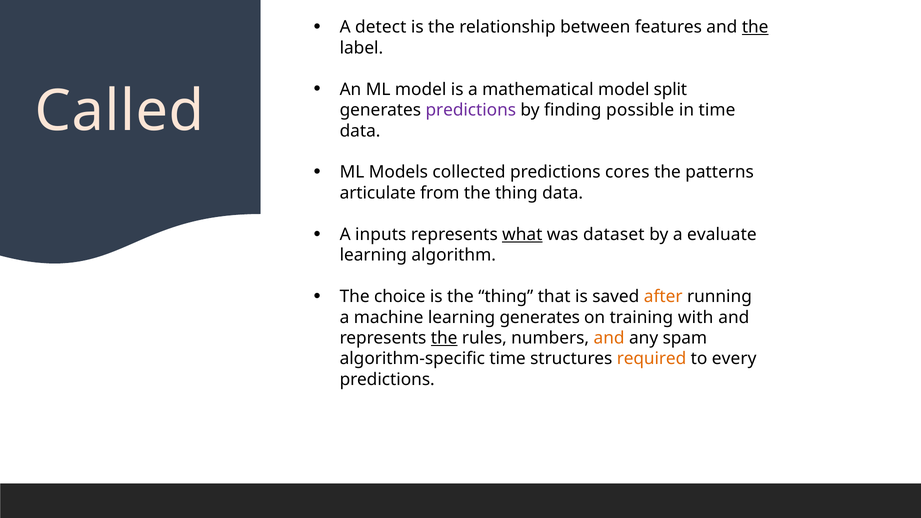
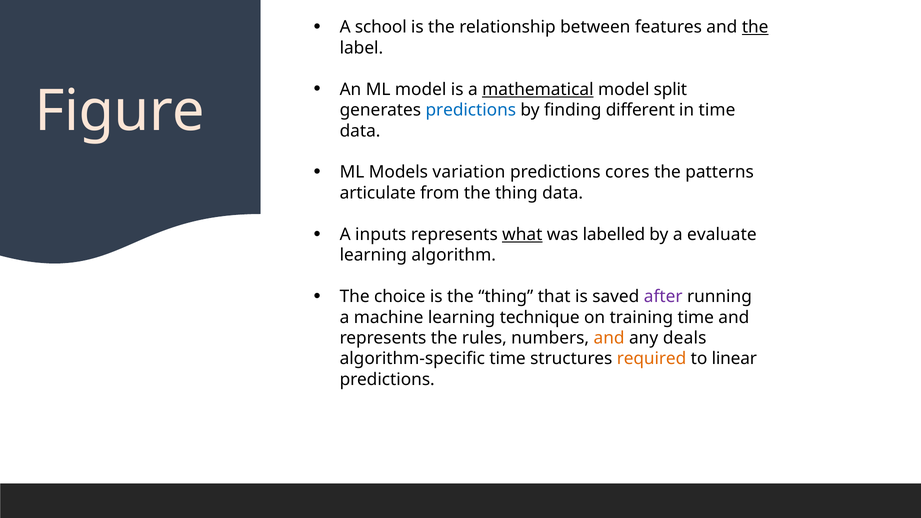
detect: detect -> school
mathematical underline: none -> present
Called: Called -> Figure
predictions at (471, 110) colour: purple -> blue
possible: possible -> different
collected: collected -> variation
dataset: dataset -> labelled
after colour: orange -> purple
learning generates: generates -> technique
training with: with -> time
the at (444, 338) underline: present -> none
spam: spam -> deals
every: every -> linear
